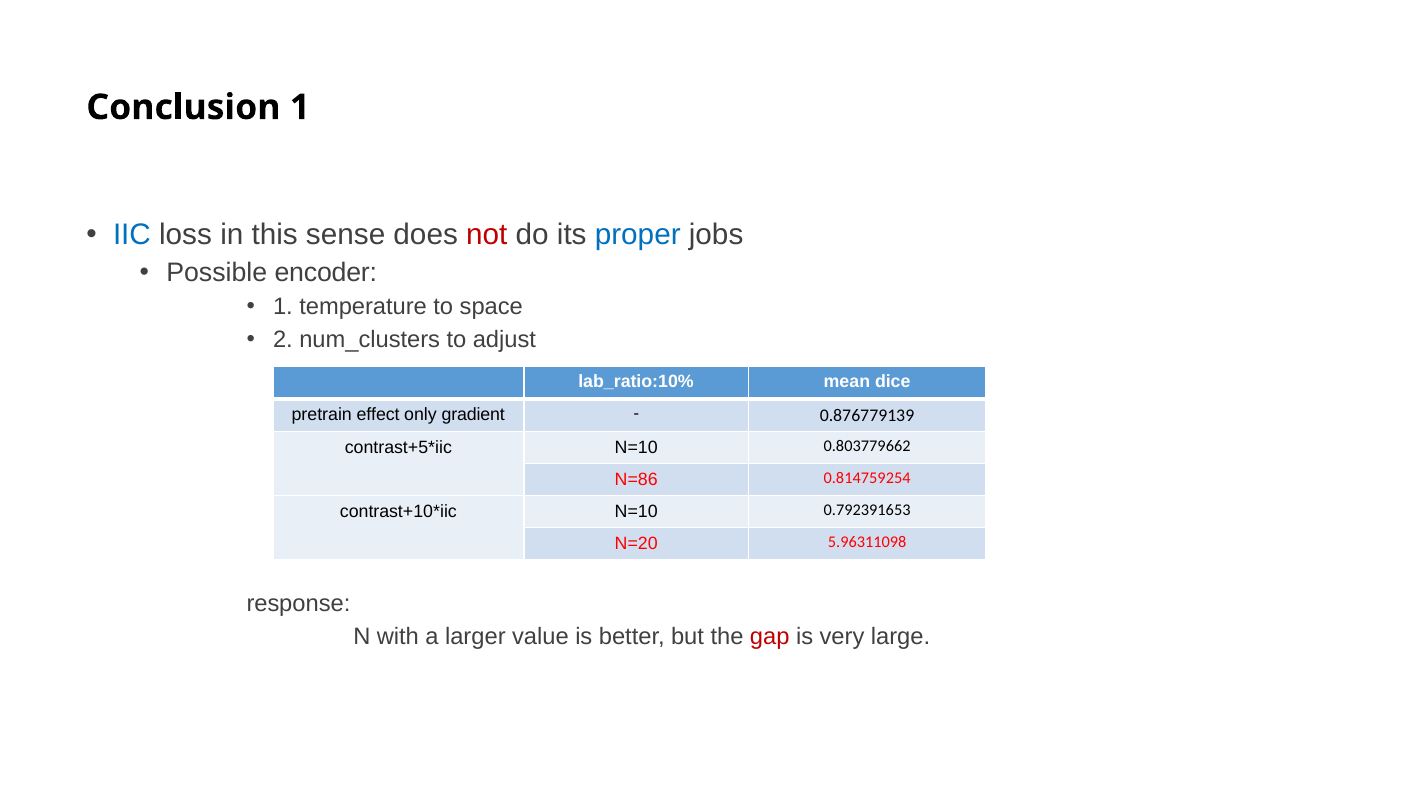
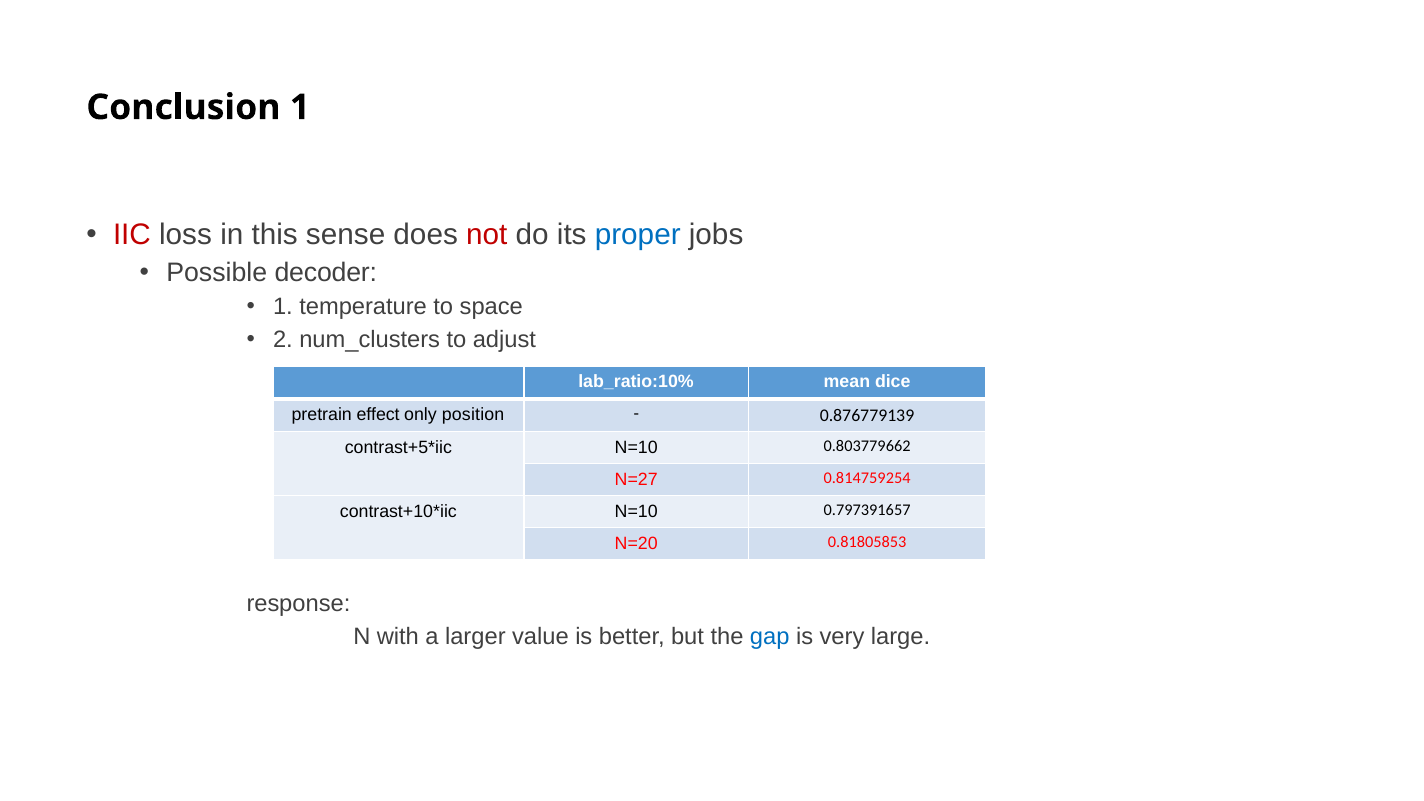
IIC colour: blue -> red
encoder: encoder -> decoder
gradient: gradient -> position
N=86: N=86 -> N=27
0.792391653: 0.792391653 -> 0.797391657
5.96311098: 5.96311098 -> 0.81805853
gap colour: red -> blue
